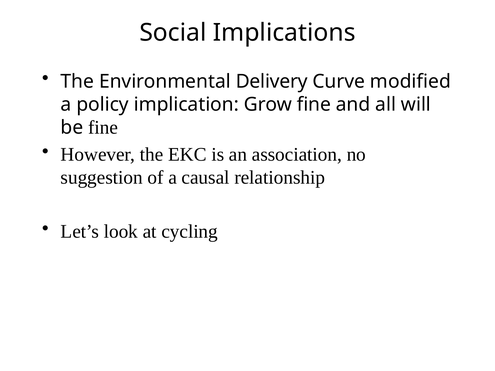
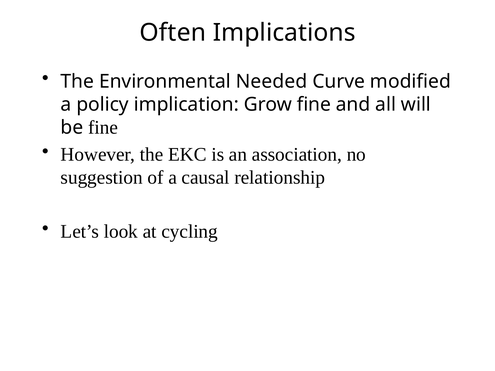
Social: Social -> Often
Delivery: Delivery -> Needed
